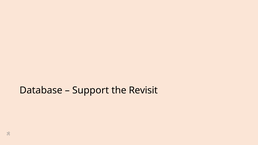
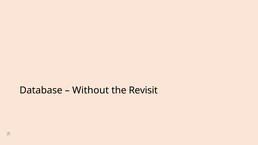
Support: Support -> Without
